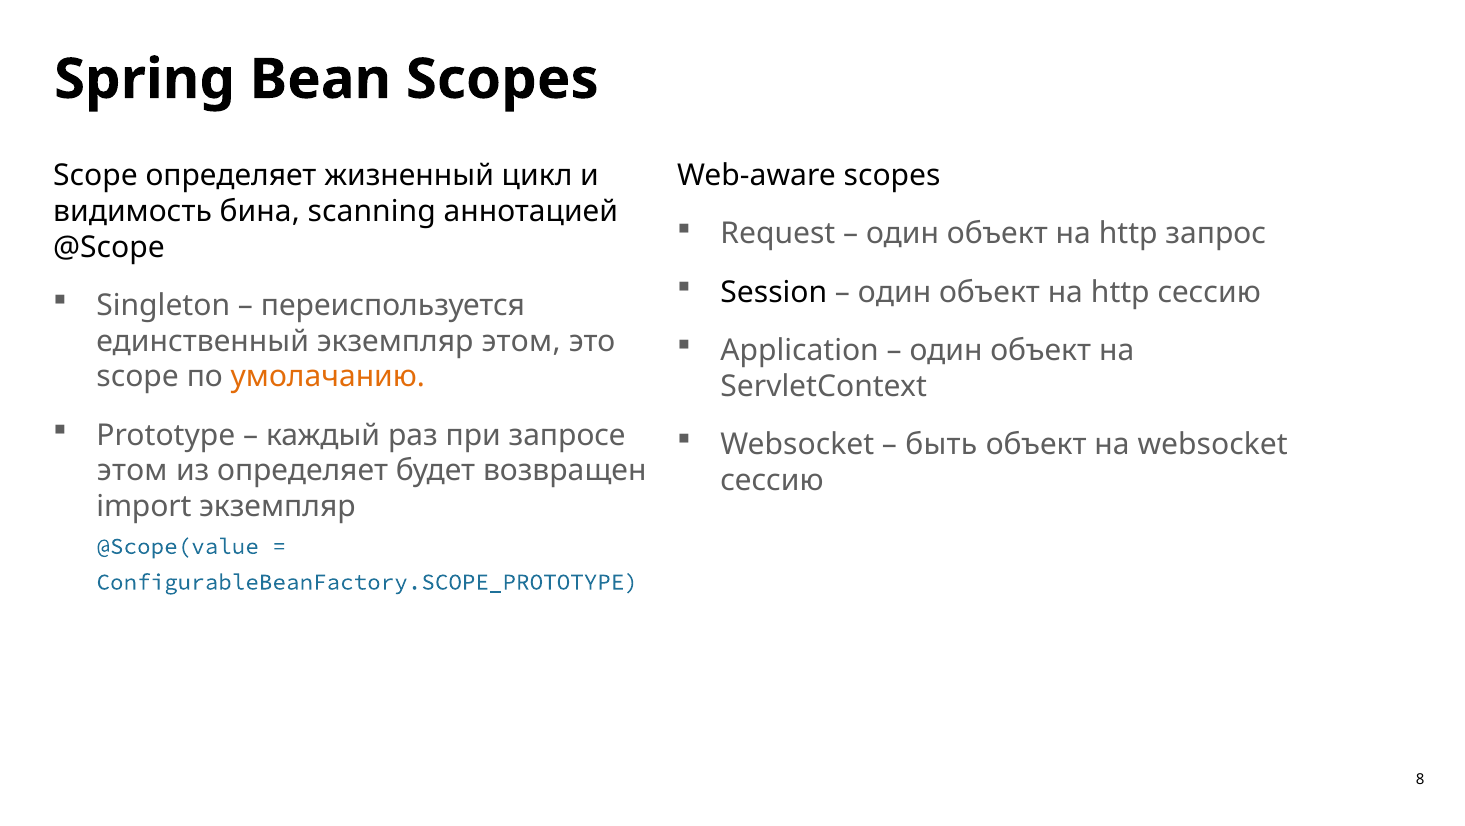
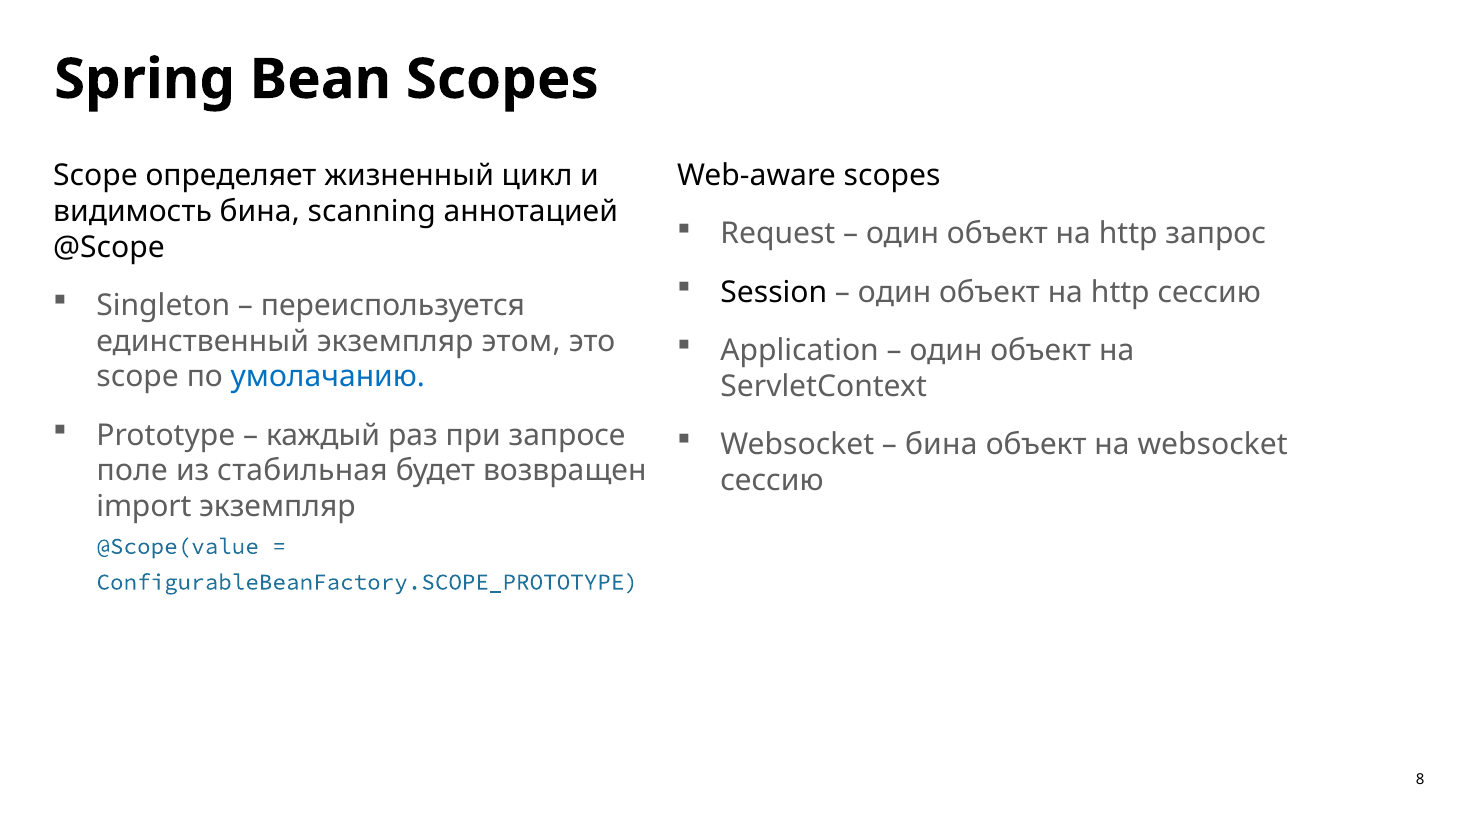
умолачанию colour: orange -> blue
быть at (941, 444): быть -> бина
этом at (132, 471): этом -> поле
из определяет: определяет -> стабильная
